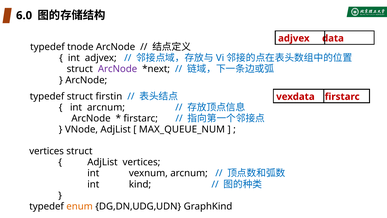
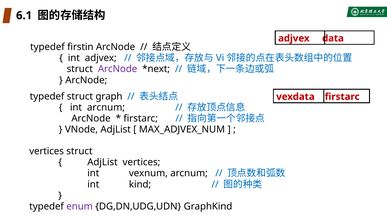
6.0: 6.0 -> 6.1
tnode: tnode -> firstin
firstin: firstin -> graph
MAX_QUEUE_NUM: MAX_QUEUE_NUM -> MAX_ADJVEX_NUM
enum colour: orange -> purple
